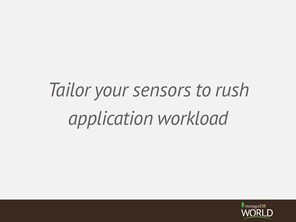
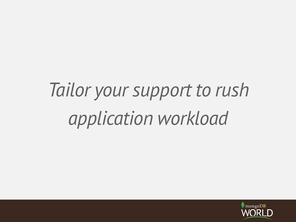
sensors: sensors -> support
